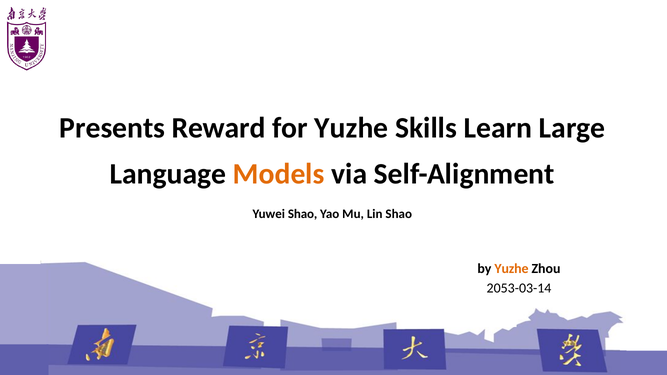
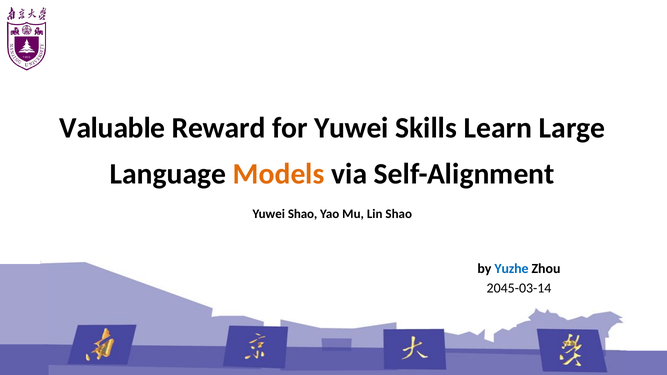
Presents: Presents -> Valuable
for Yuzhe: Yuzhe -> Yuwei
Yuzhe at (511, 269) colour: orange -> blue
2053-03-14: 2053-03-14 -> 2045-03-14
